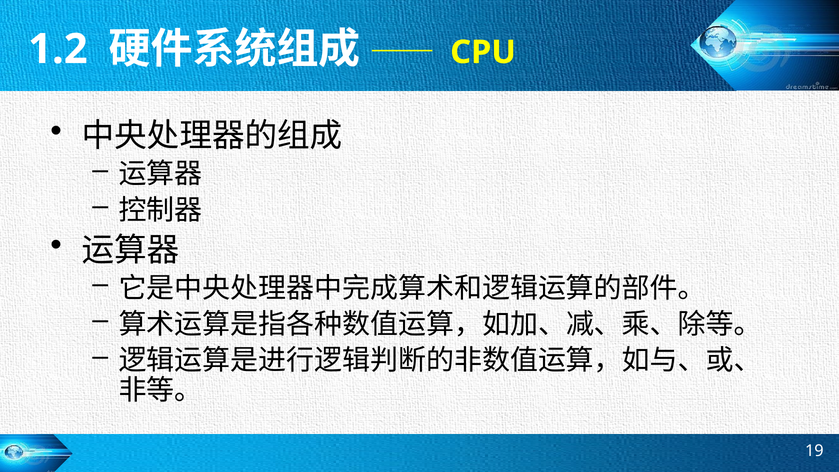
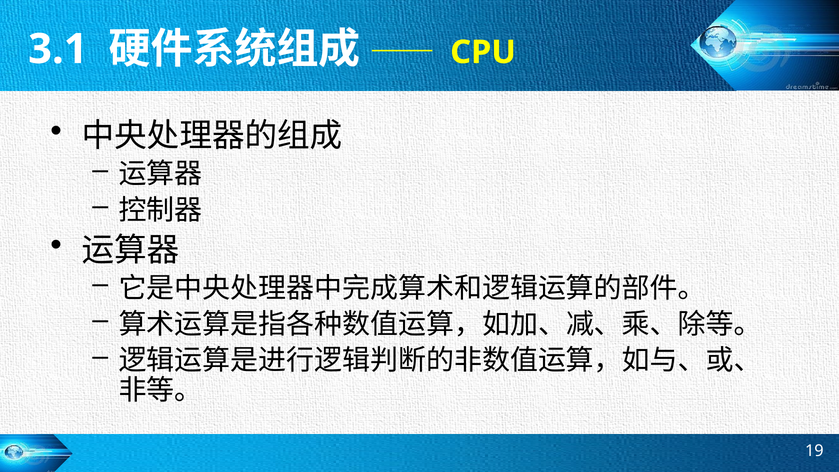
1.2: 1.2 -> 3.1
